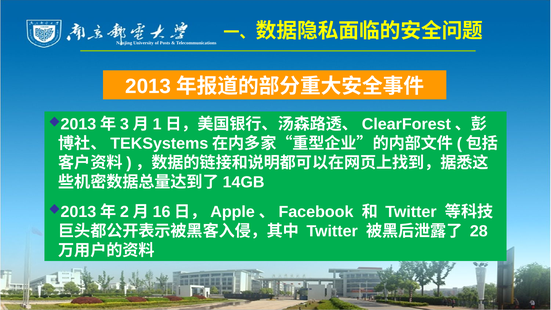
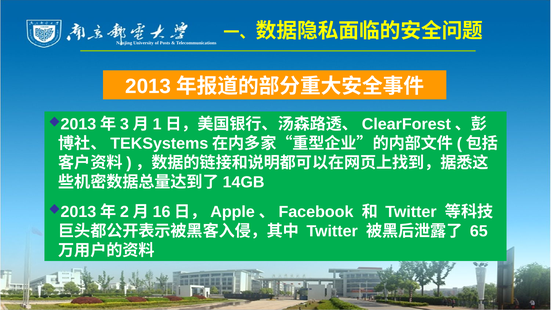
28: 28 -> 65
